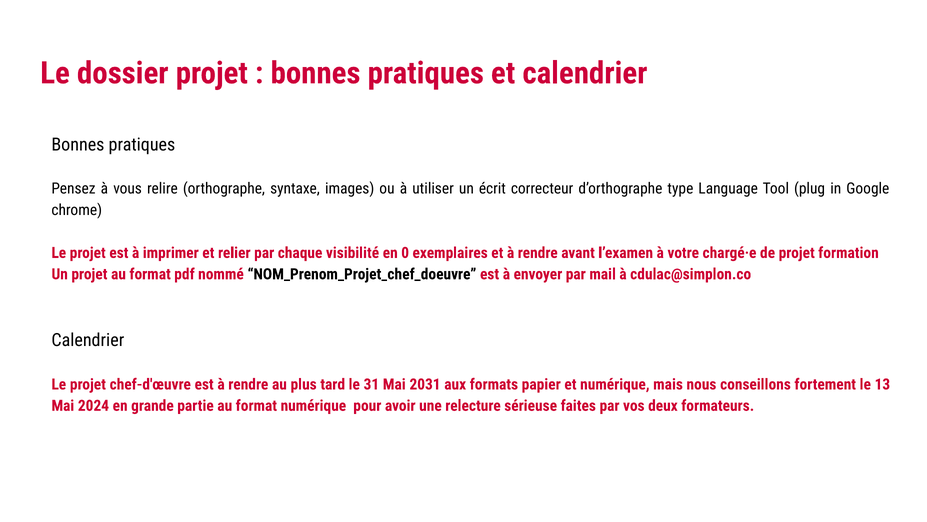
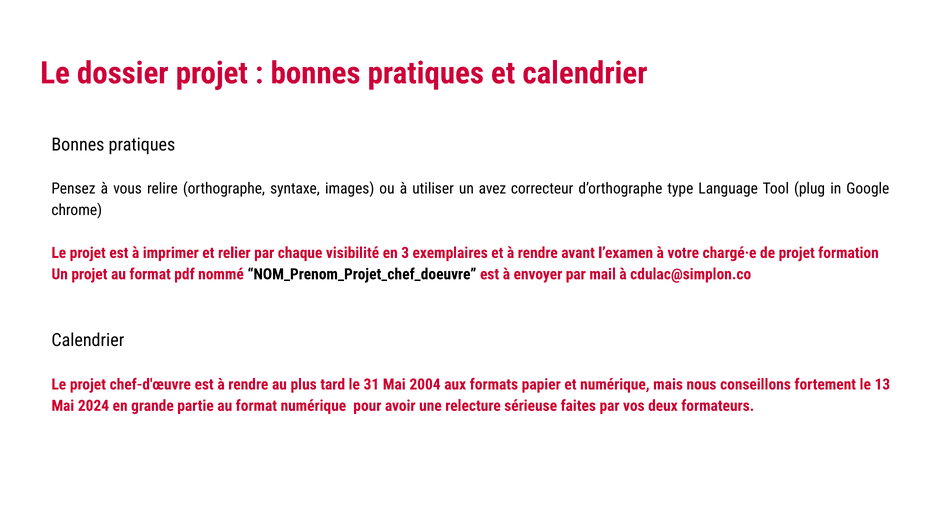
écrit: écrit -> avez
0: 0 -> 3
2031: 2031 -> 2004
